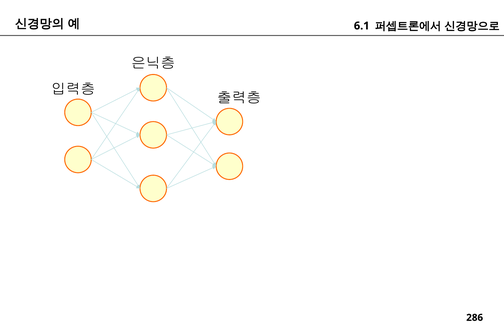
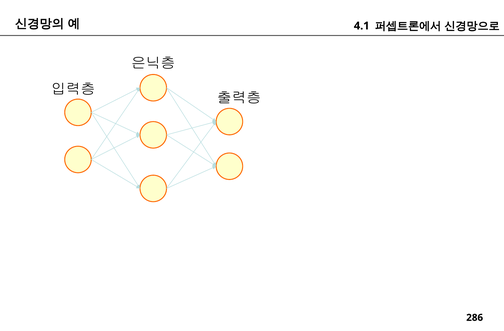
6.1: 6.1 -> 4.1
